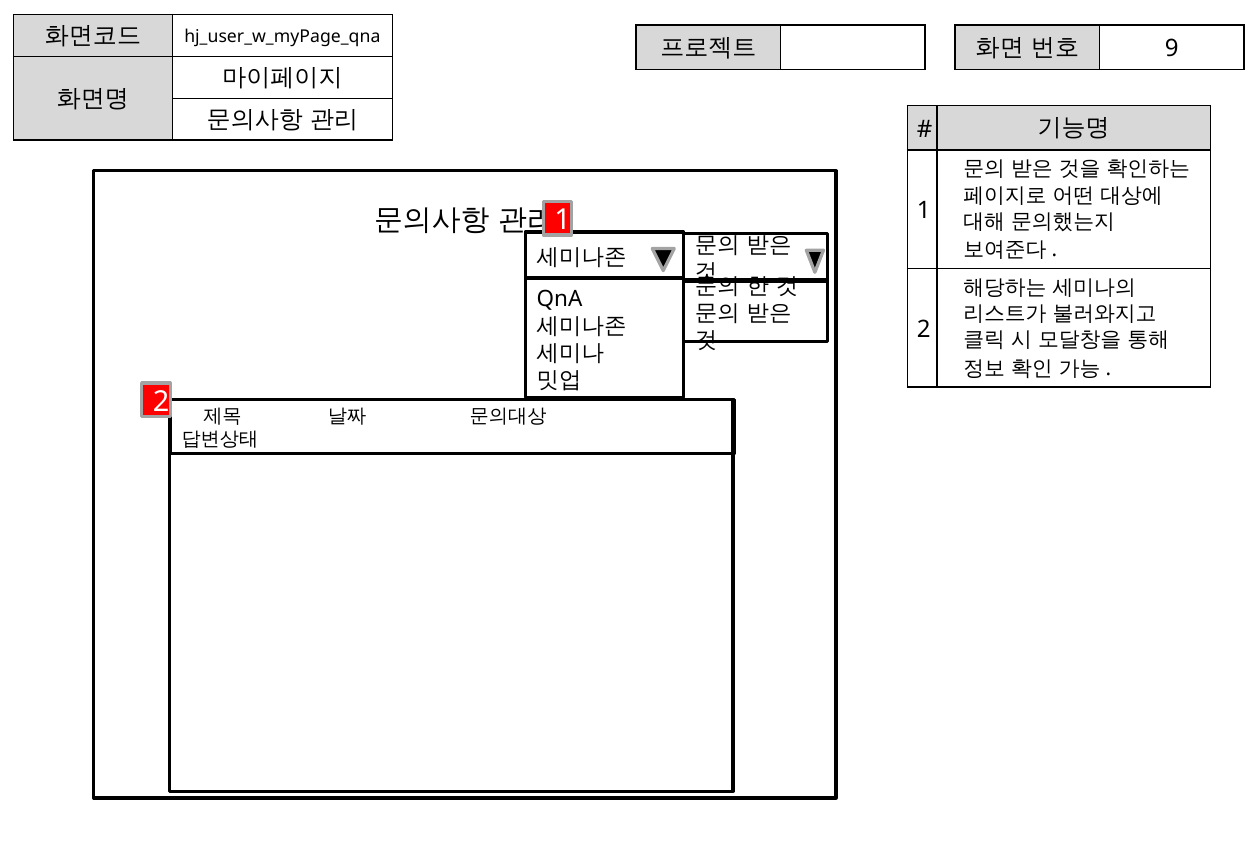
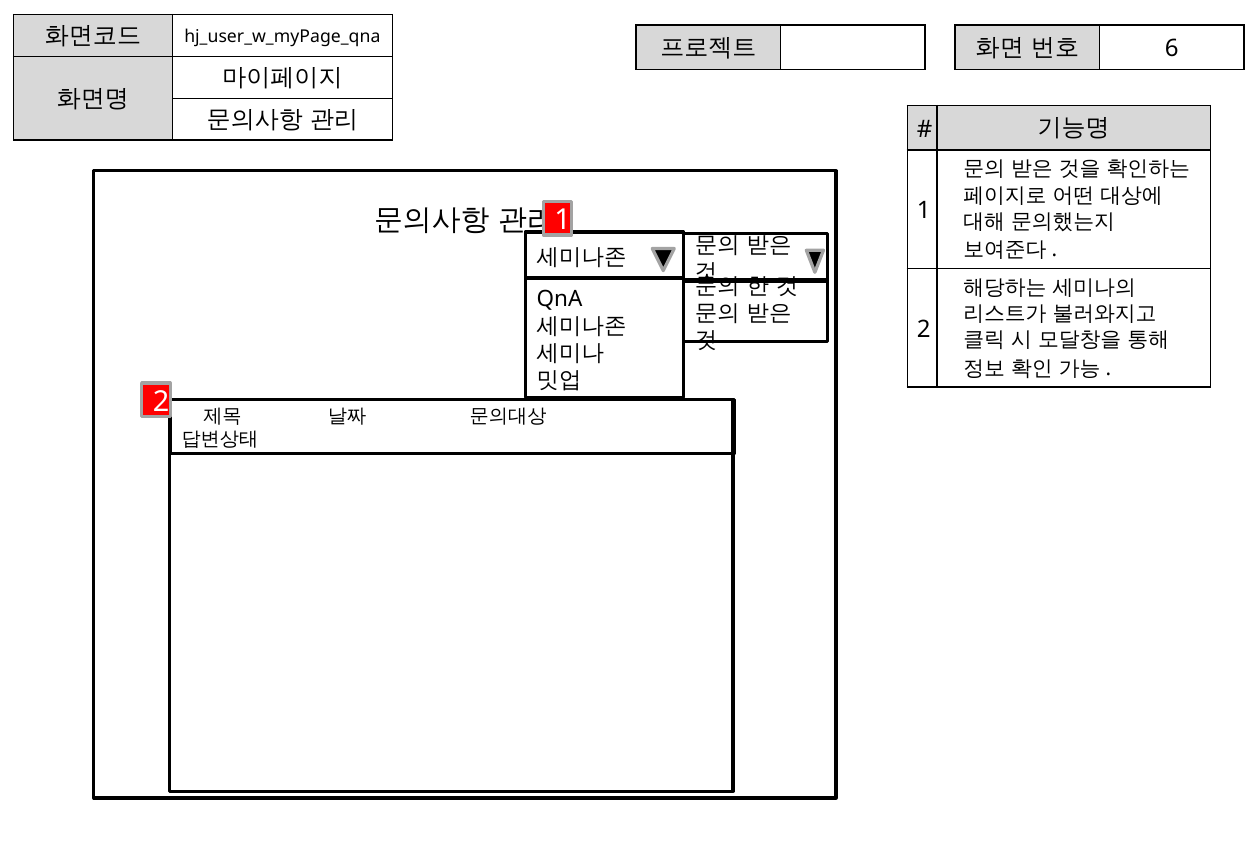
9: 9 -> 6
